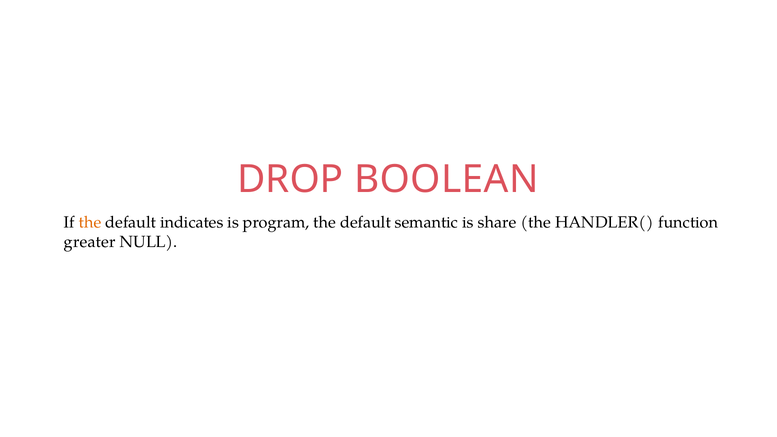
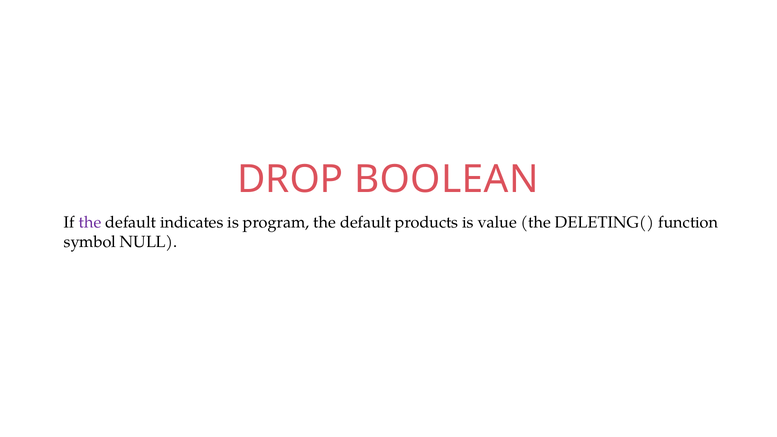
the at (90, 223) colour: orange -> purple
semantic: semantic -> products
share: share -> value
HANDLER(: HANDLER( -> DELETING(
greater: greater -> symbol
